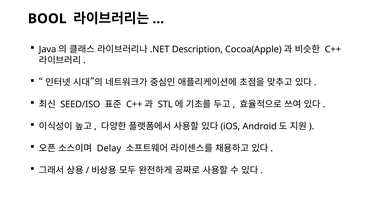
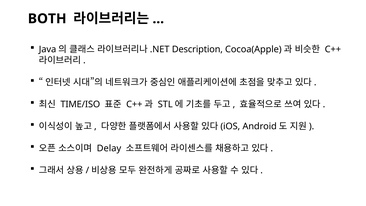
BOOL: BOOL -> BOTH
SEED/ISO: SEED/ISO -> TIME/ISO
